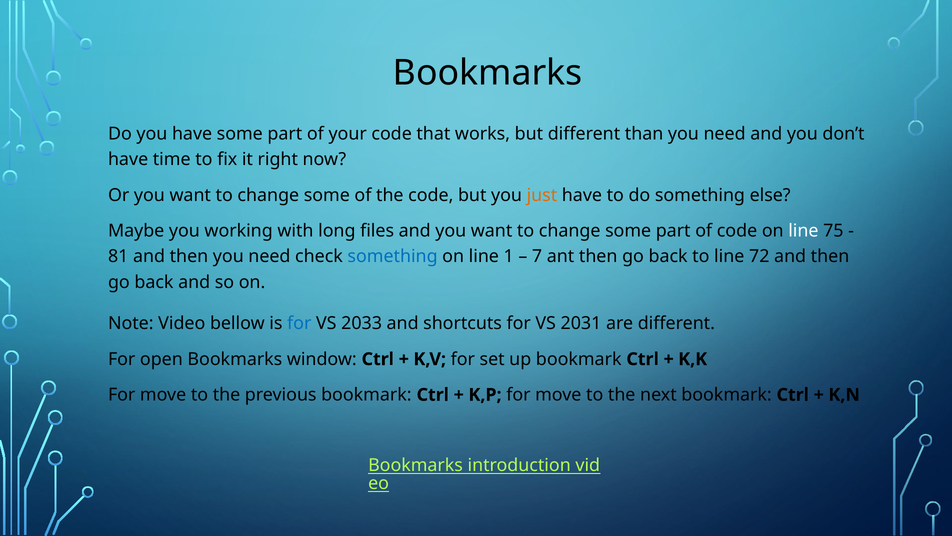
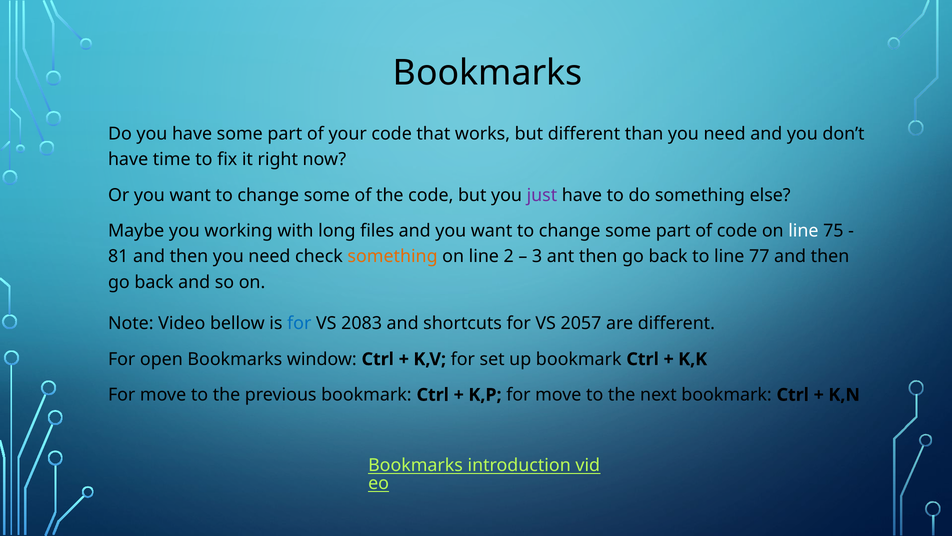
just colour: orange -> purple
something at (393, 256) colour: blue -> orange
1: 1 -> 2
7: 7 -> 3
72: 72 -> 77
2033: 2033 -> 2083
2031: 2031 -> 2057
